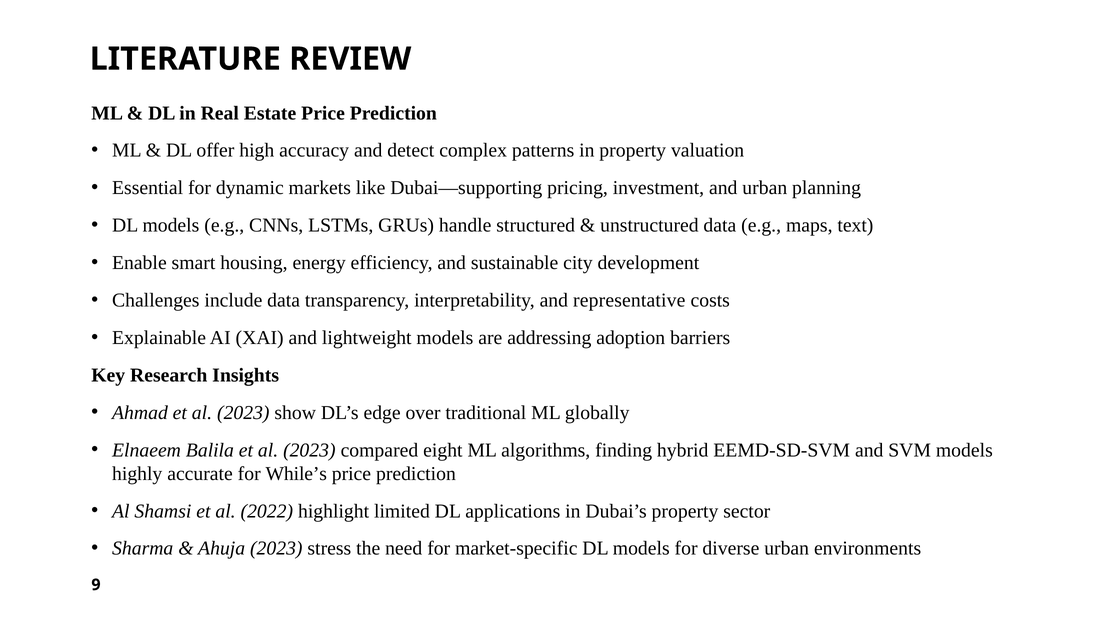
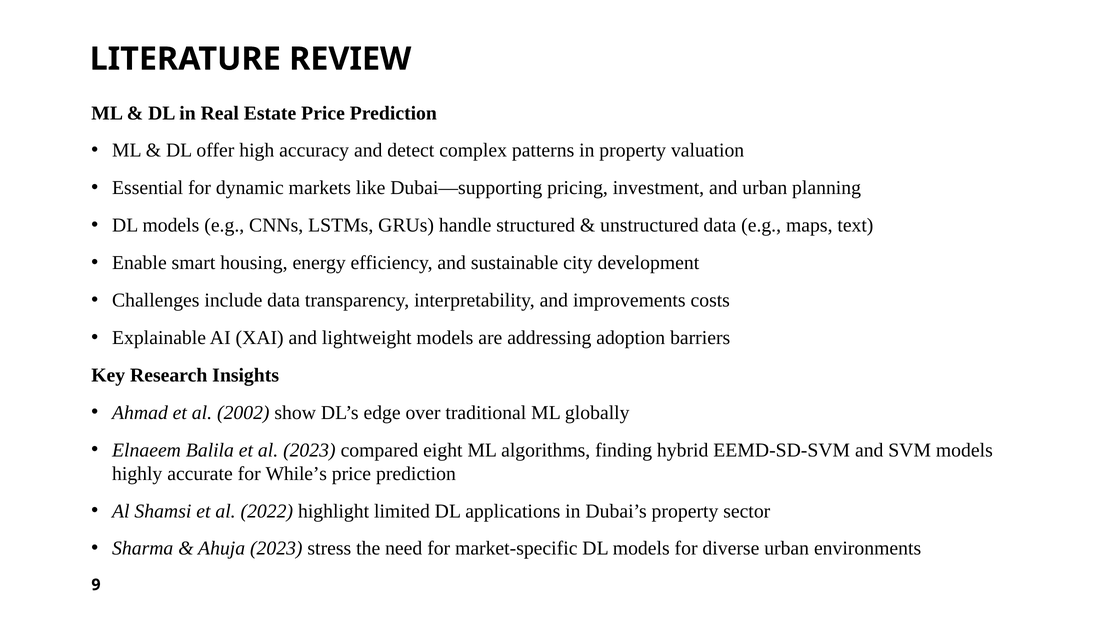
representative: representative -> improvements
Ahmad et al 2023: 2023 -> 2002
